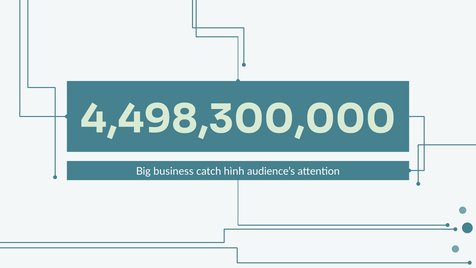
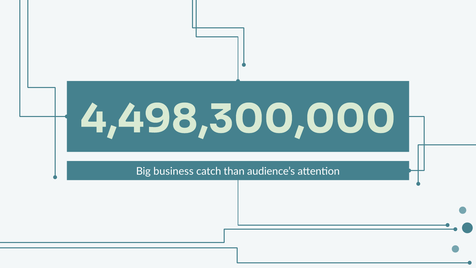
hình: hình -> than
